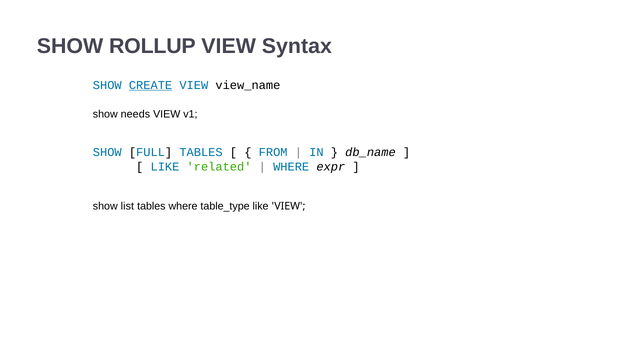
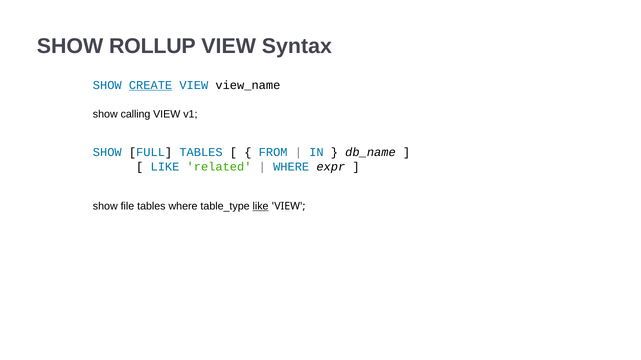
needs: needs -> calling
list: list -> file
like at (261, 206) underline: none -> present
